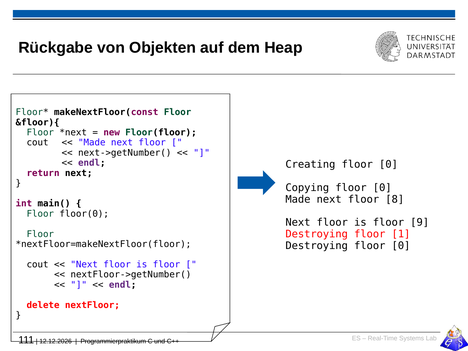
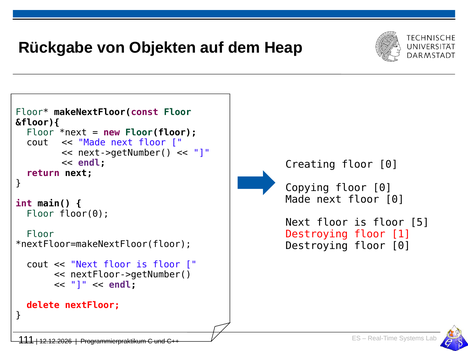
next floor 8: 8 -> 0
9: 9 -> 5
